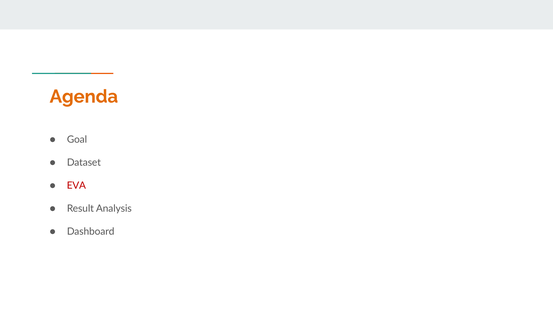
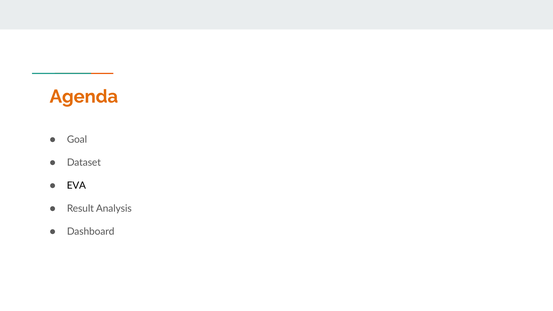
EVA colour: red -> black
